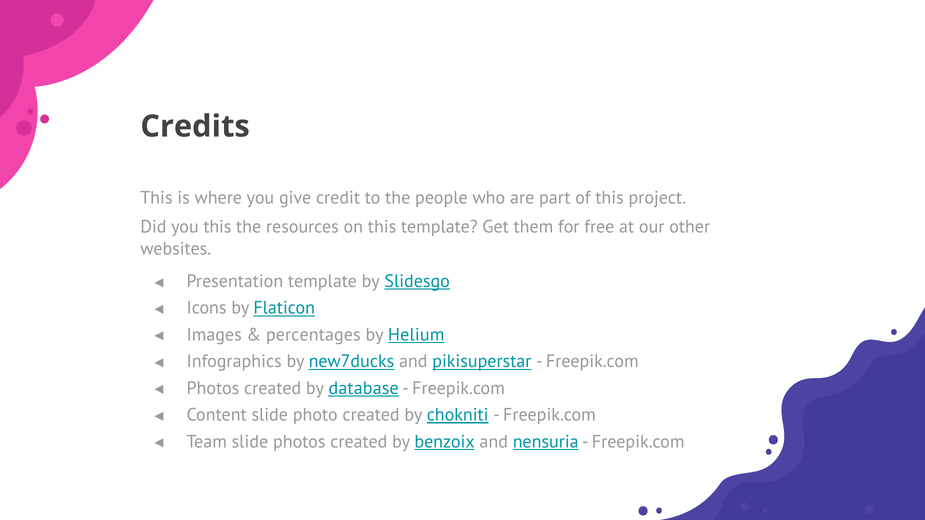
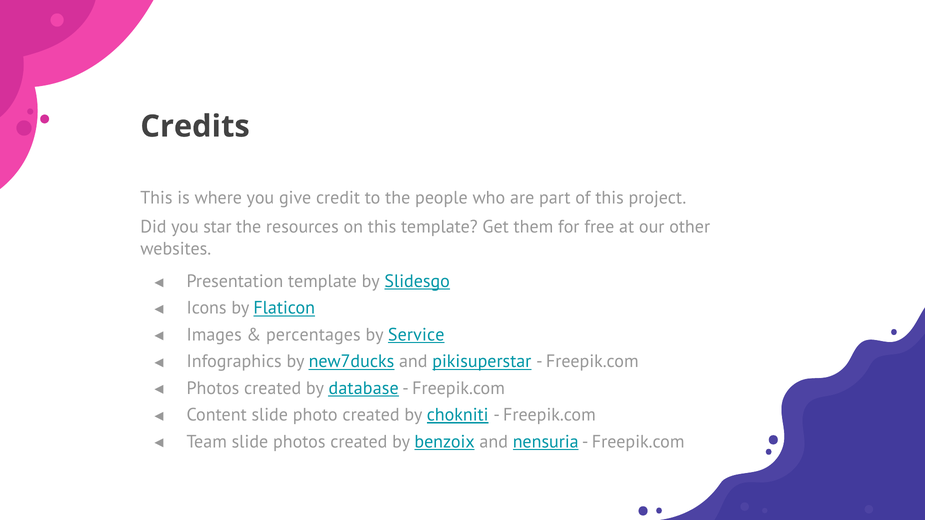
you this: this -> star
Helium: Helium -> Service
